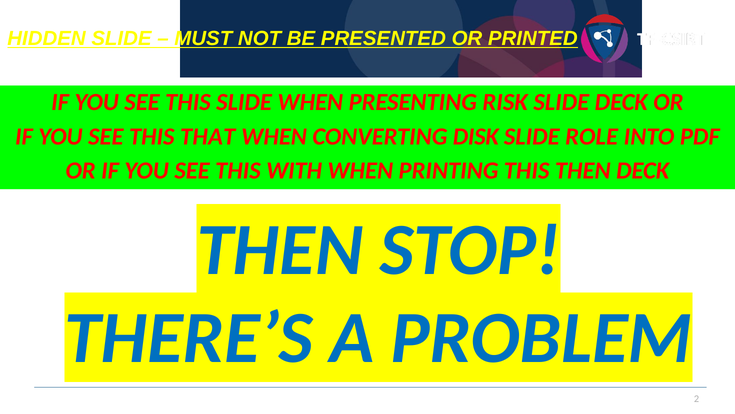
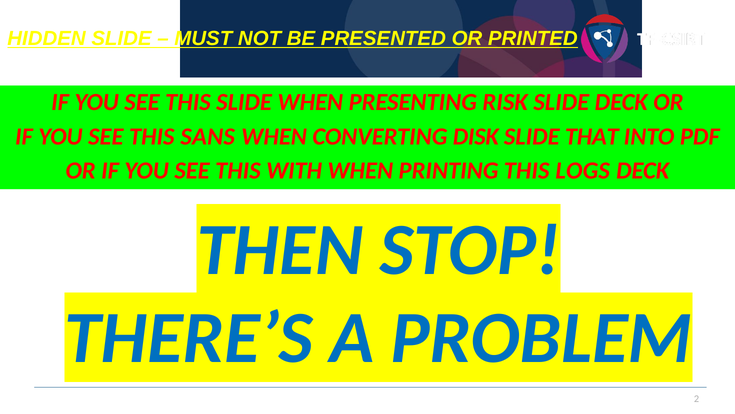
THAT: THAT -> SANS
ROLE: ROLE -> THAT
THIS THEN: THEN -> LOGS
